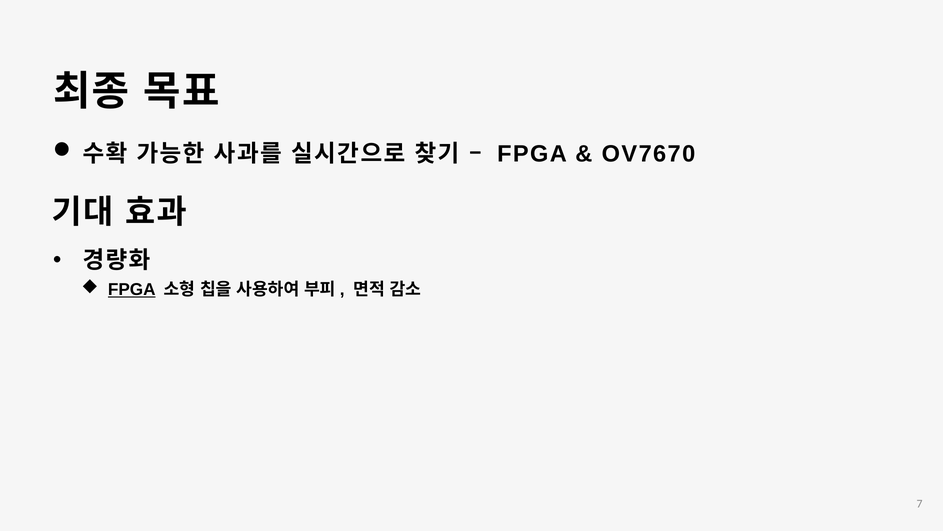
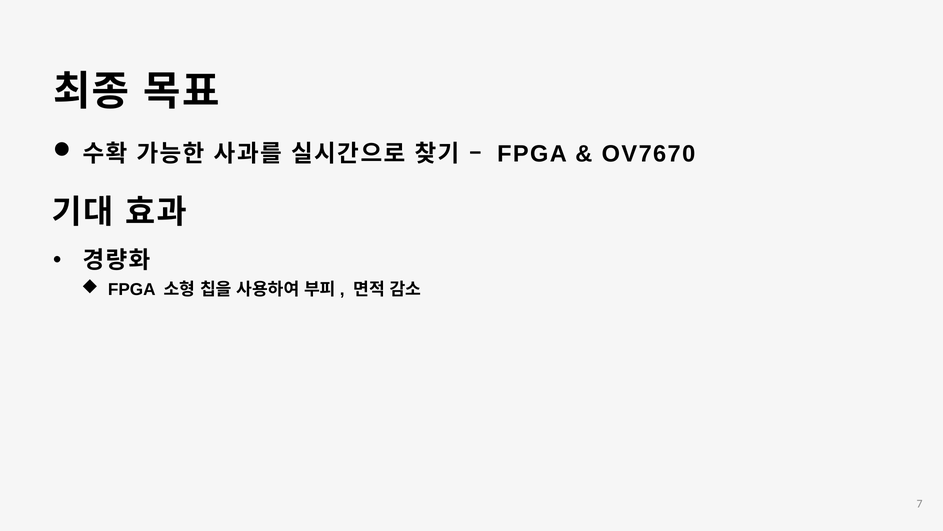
FPGA at (132, 289) underline: present -> none
